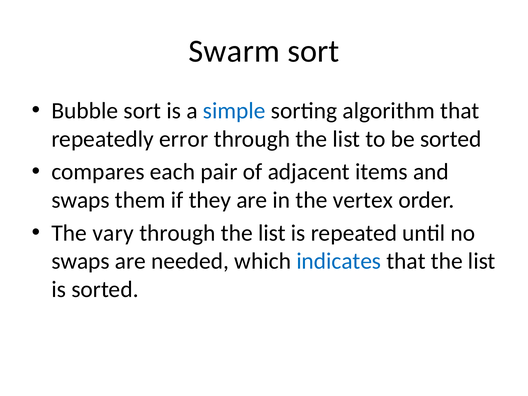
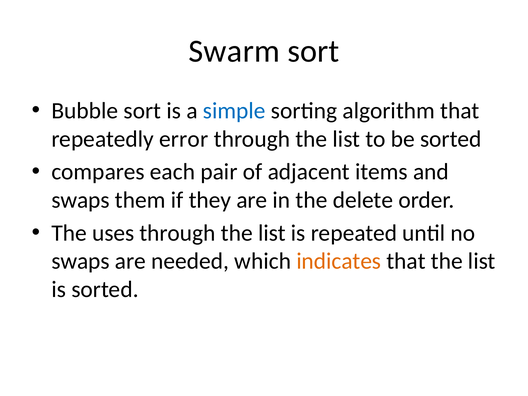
vertex: vertex -> delete
vary: vary -> uses
indicates colour: blue -> orange
